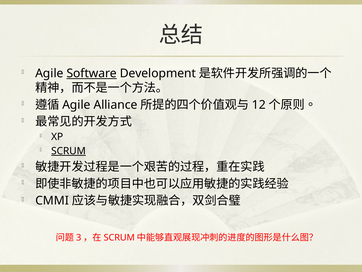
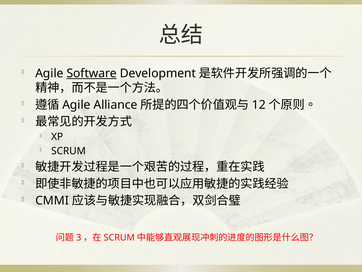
SCRUM underline: present -> none
